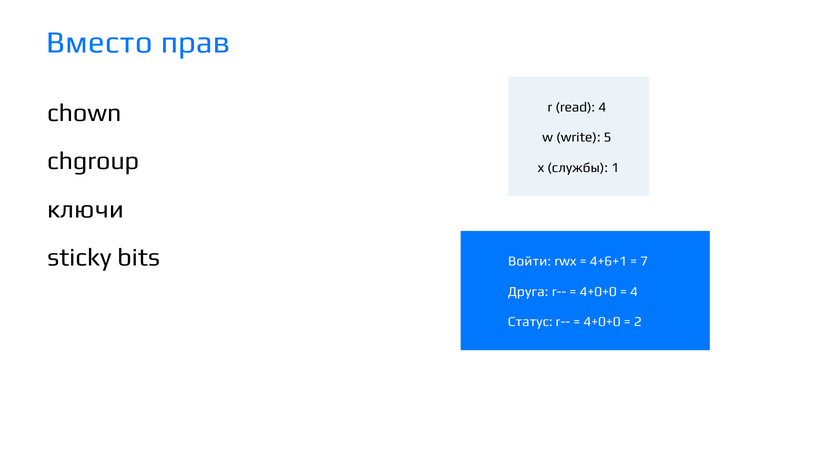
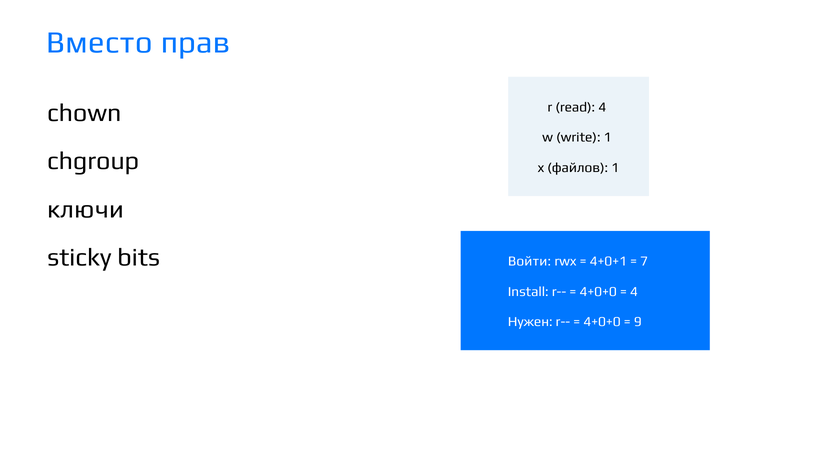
write 5: 5 -> 1
службы: службы -> файлов
4+6+1: 4+6+1 -> 4+0+1
Друга: Друга -> Install
Статус: Статус -> Нужен
2: 2 -> 9
